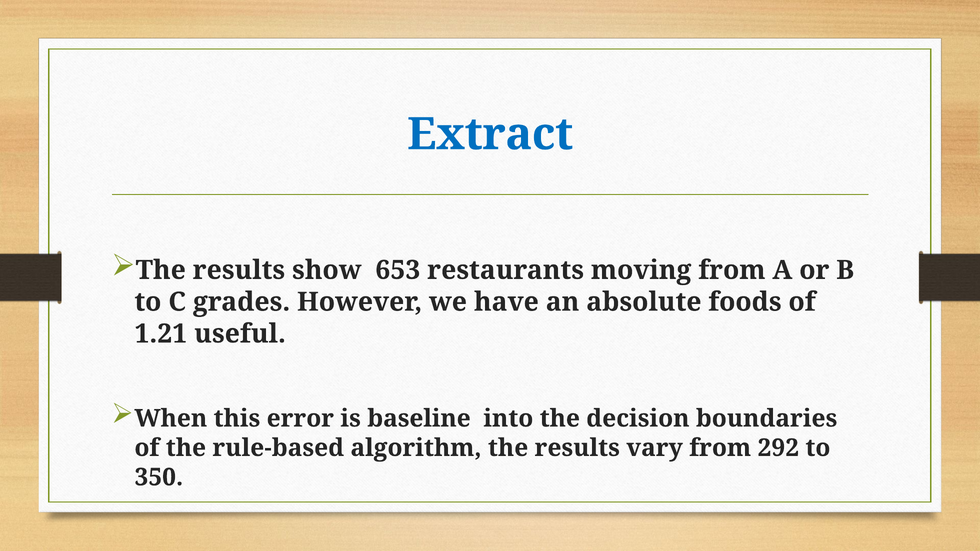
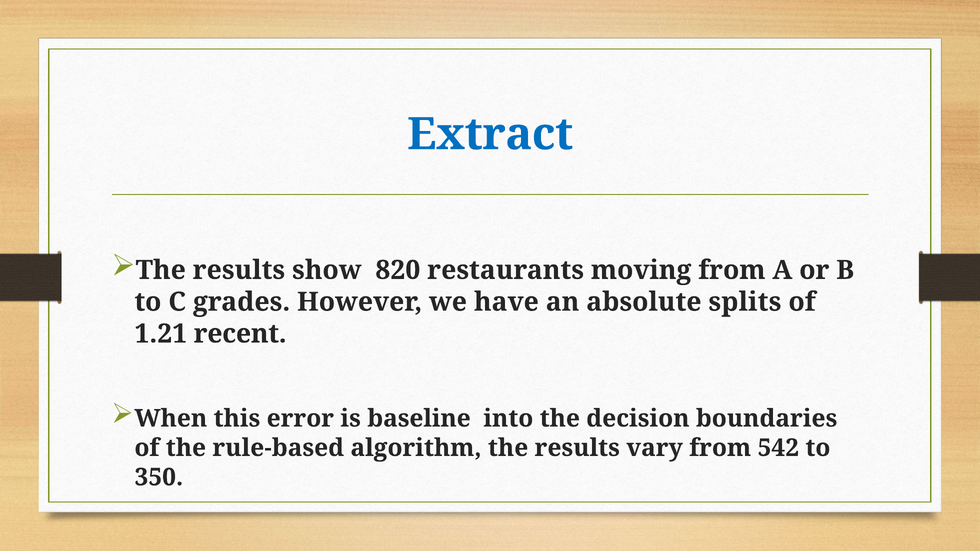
653: 653 -> 820
foods: foods -> splits
useful: useful -> recent
292: 292 -> 542
